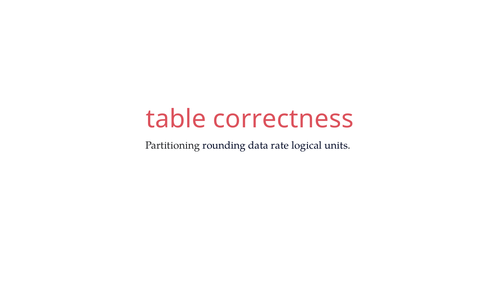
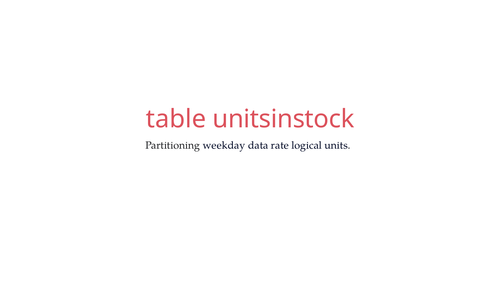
correctness: correctness -> unitsinstock
rounding: rounding -> weekday
